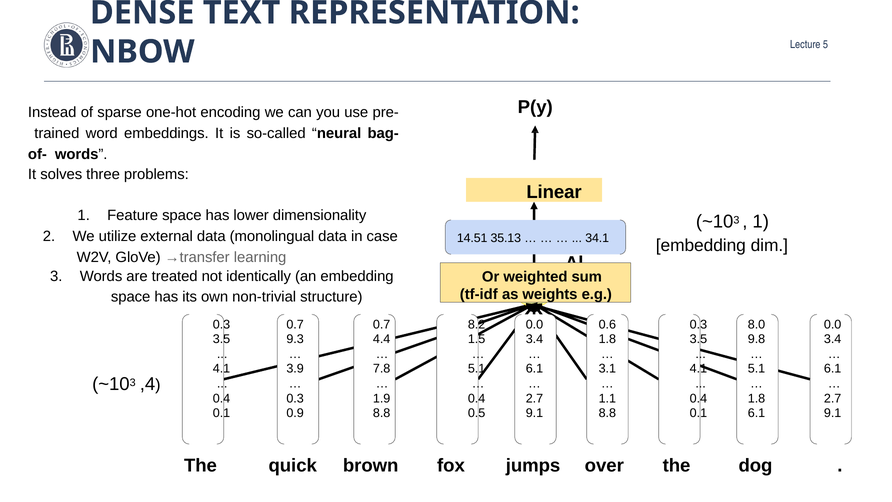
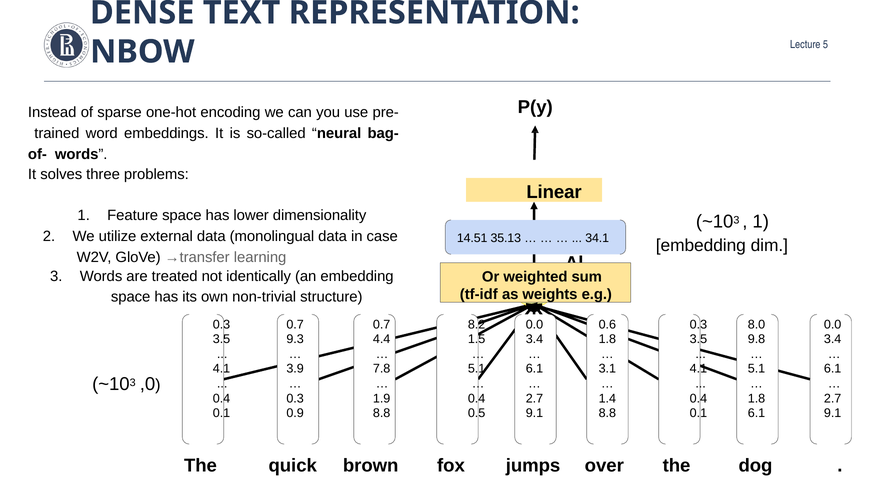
,4: ,4 -> ,0
1.1: 1.1 -> 1.4
